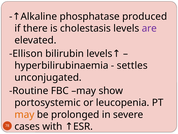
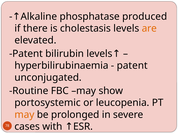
are colour: purple -> orange
Ellison at (26, 53): Ellison -> Patent
settles at (132, 65): settles -> patent
